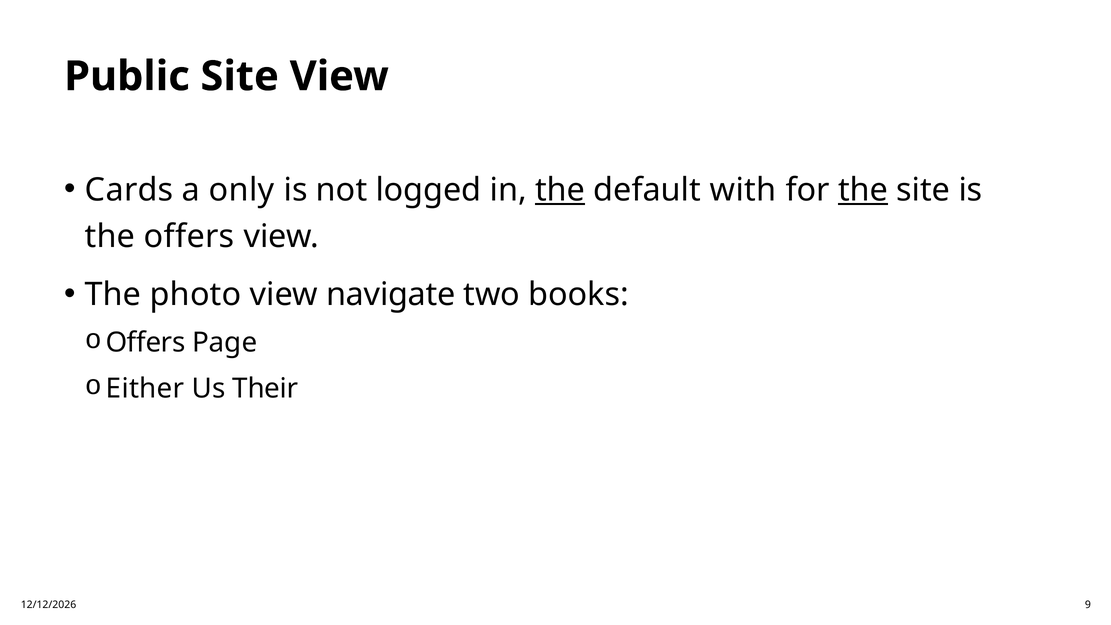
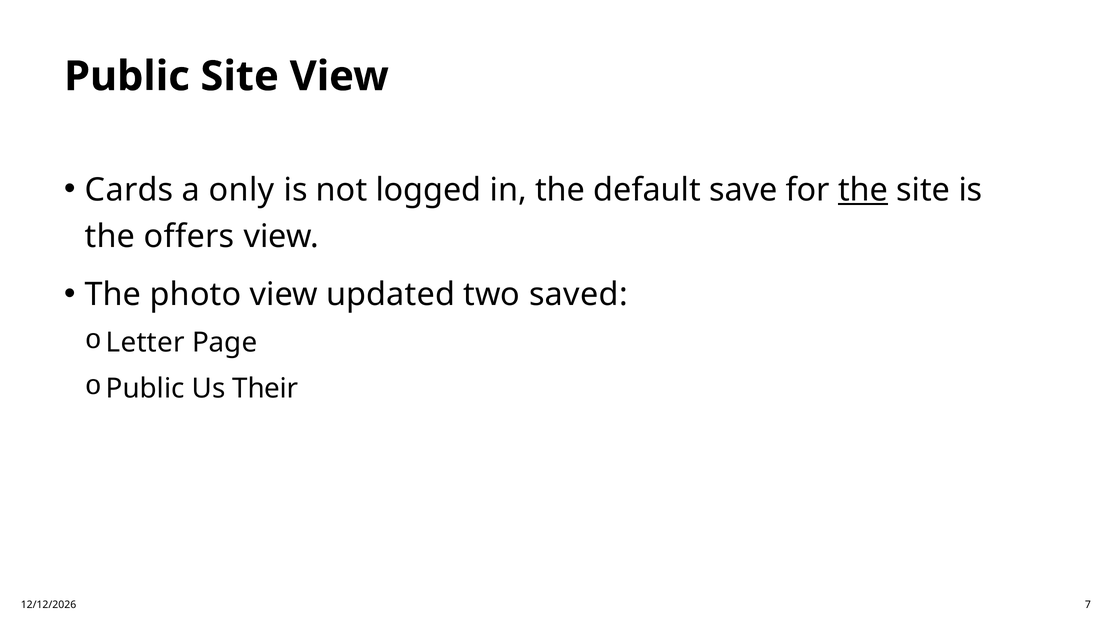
the at (560, 190) underline: present -> none
with: with -> save
navigate: navigate -> updated
books: books -> saved
Offers at (145, 343): Offers -> Letter
Either at (145, 389): Either -> Public
9: 9 -> 7
